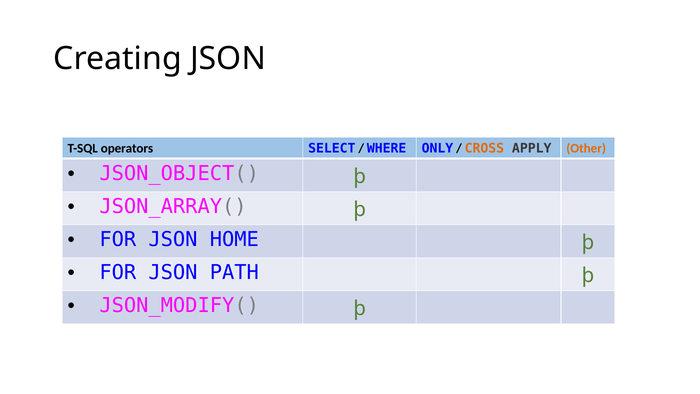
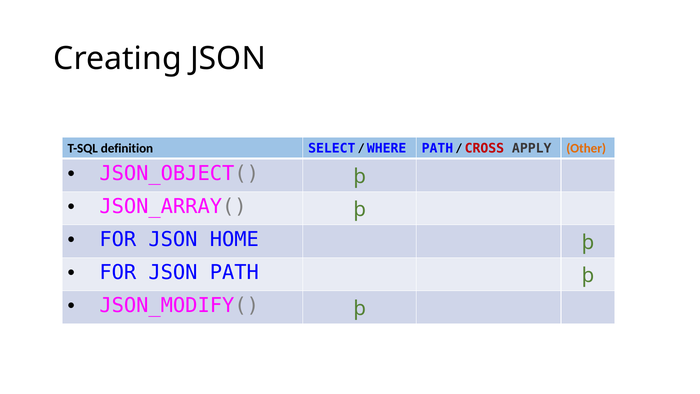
operators: operators -> definition
WHERE ONLY: ONLY -> PATH
CROSS colour: orange -> red
